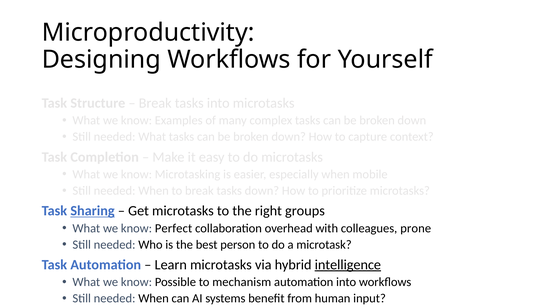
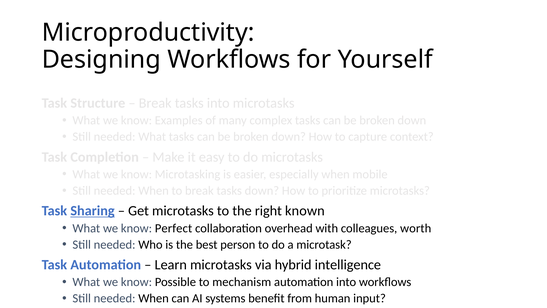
groups: groups -> known
prone: prone -> worth
intelligence underline: present -> none
